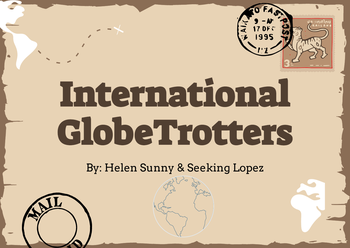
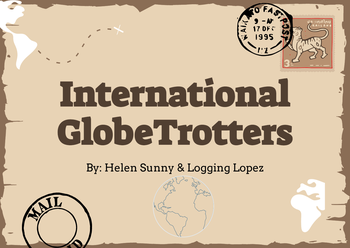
Seeking: Seeking -> Logging
